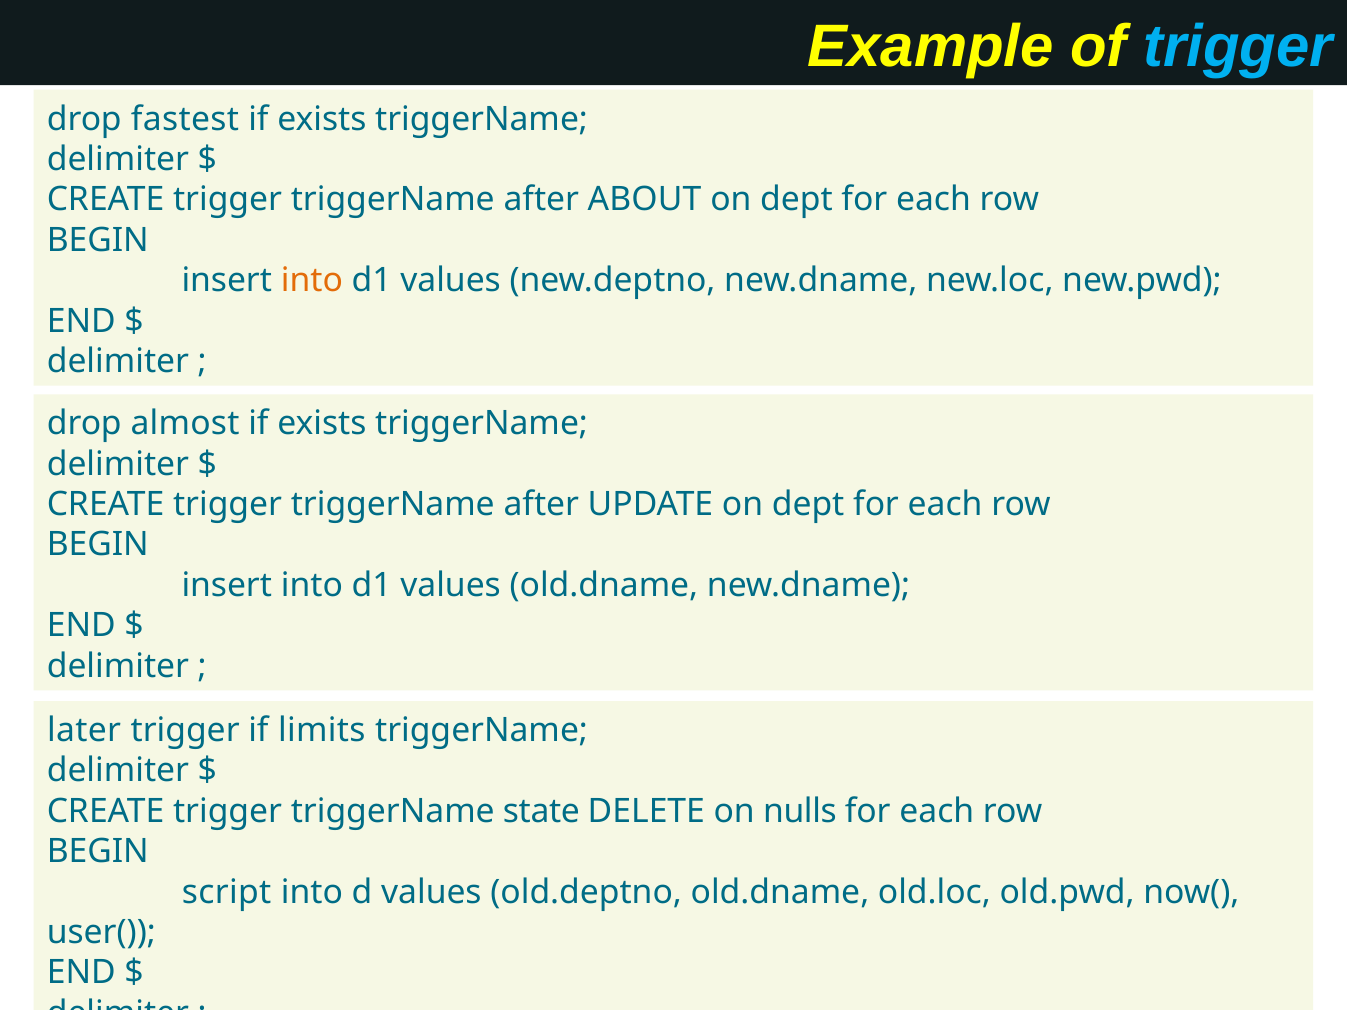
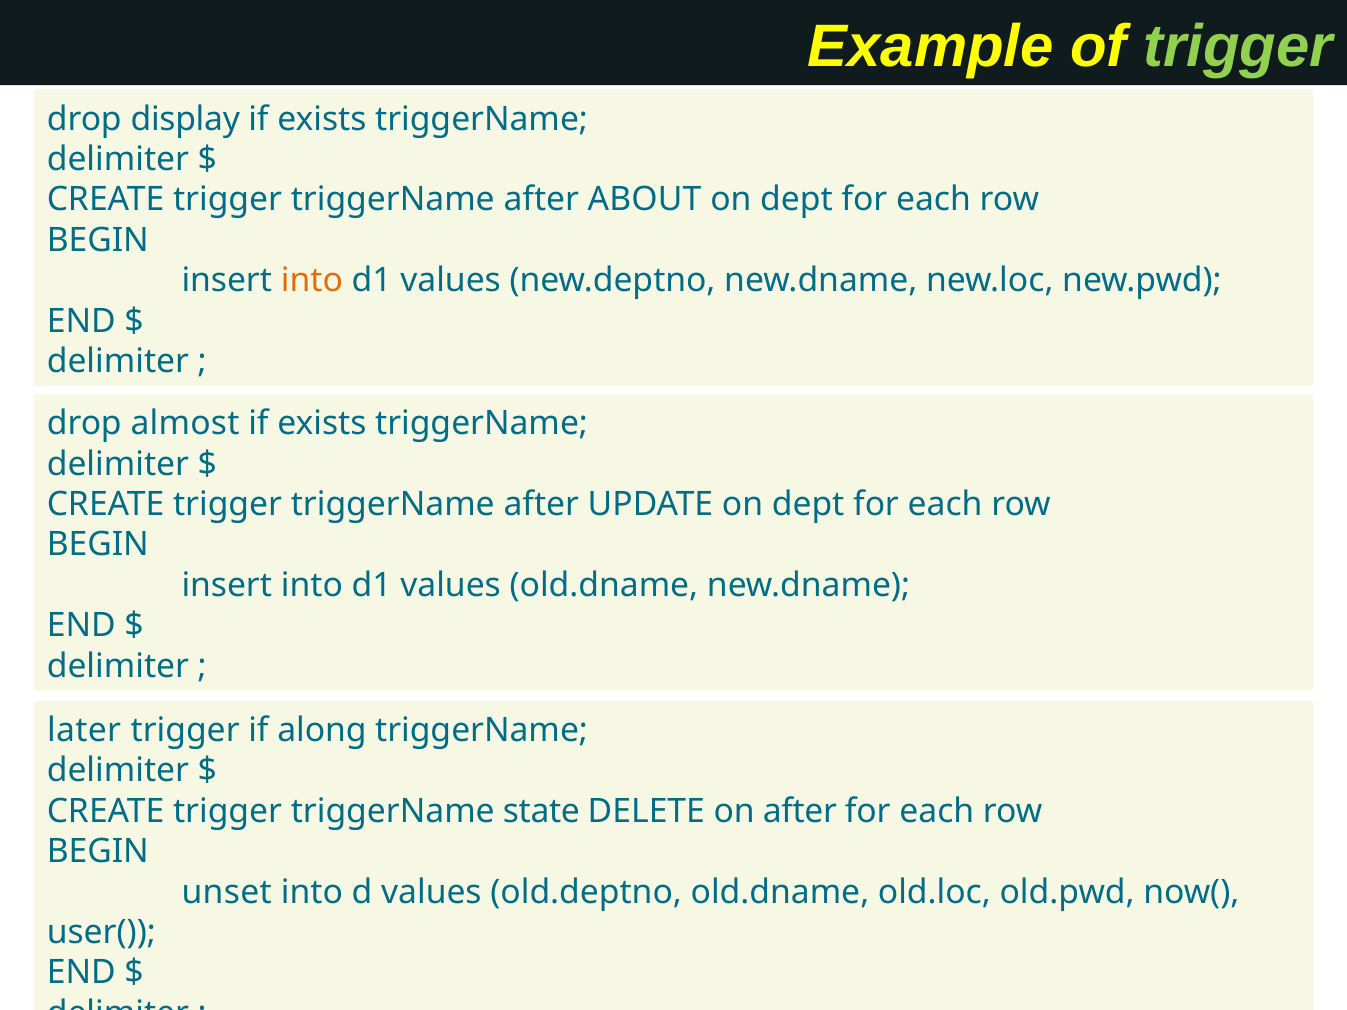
trigger at (1238, 47) colour: light blue -> light green
fastest: fastest -> display
limits: limits -> along
on nulls: nulls -> after
script: script -> unset
